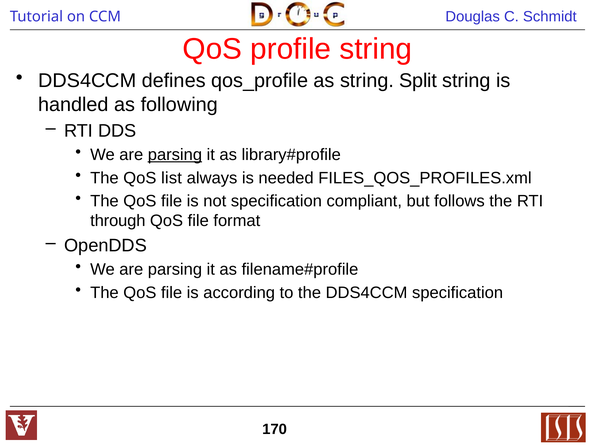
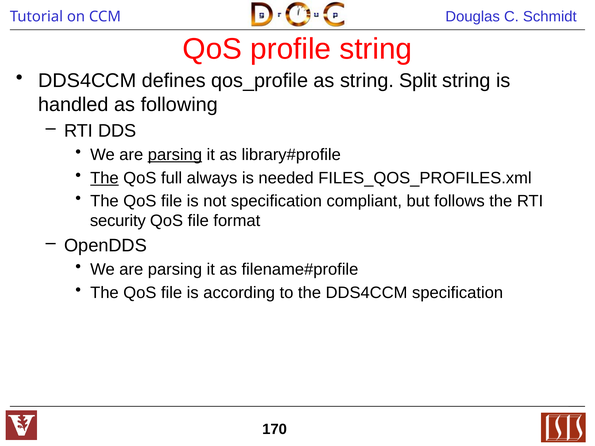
The at (104, 178) underline: none -> present
list: list -> full
through: through -> security
